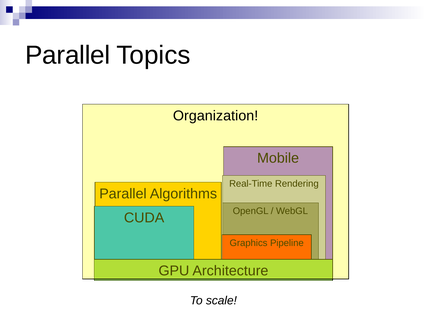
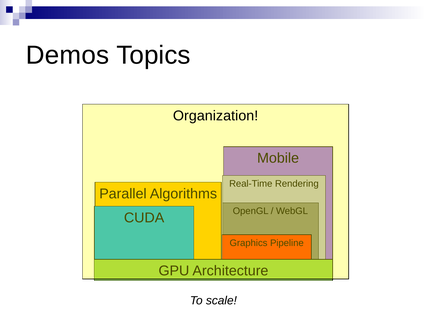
Parallel at (68, 55): Parallel -> Demos
